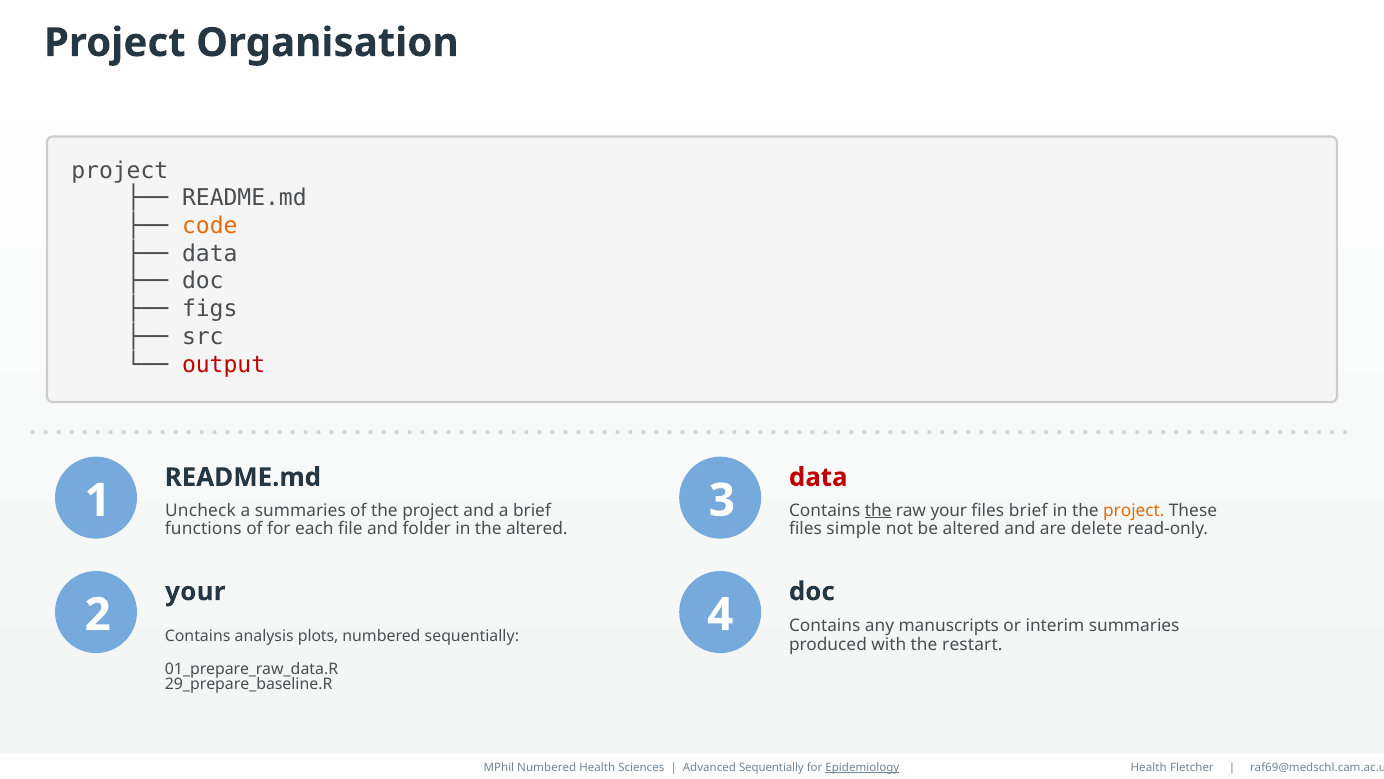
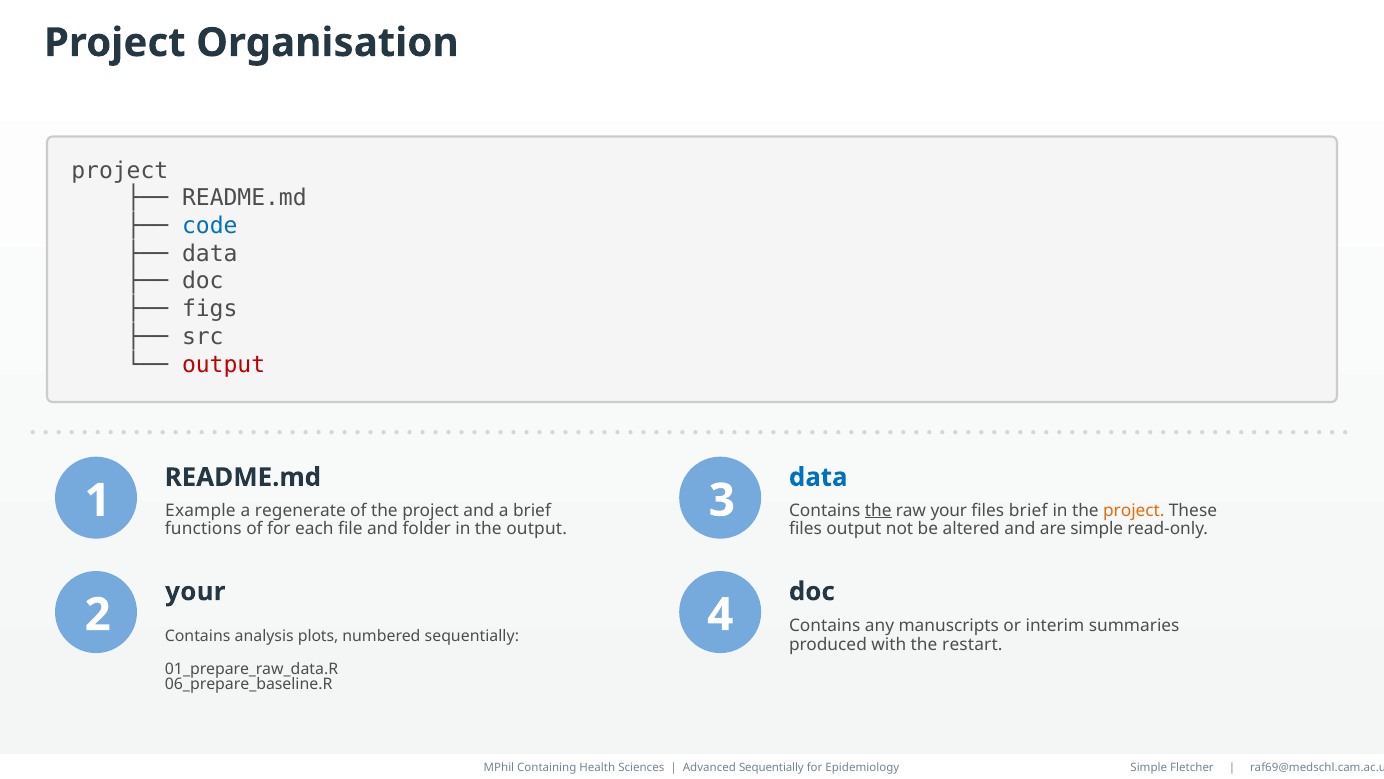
code colour: orange -> blue
data at (818, 477) colour: red -> blue
Uncheck: Uncheck -> Example
a summaries: summaries -> regenerate
the altered: altered -> output
files simple: simple -> output
are delete: delete -> simple
29_prepare_baseline.R: 29_prepare_baseline.R -> 06_prepare_baseline.R
MPhil Numbered: Numbered -> Containing
Epidemiology underline: present -> none
Health at (1149, 767): Health -> Simple
